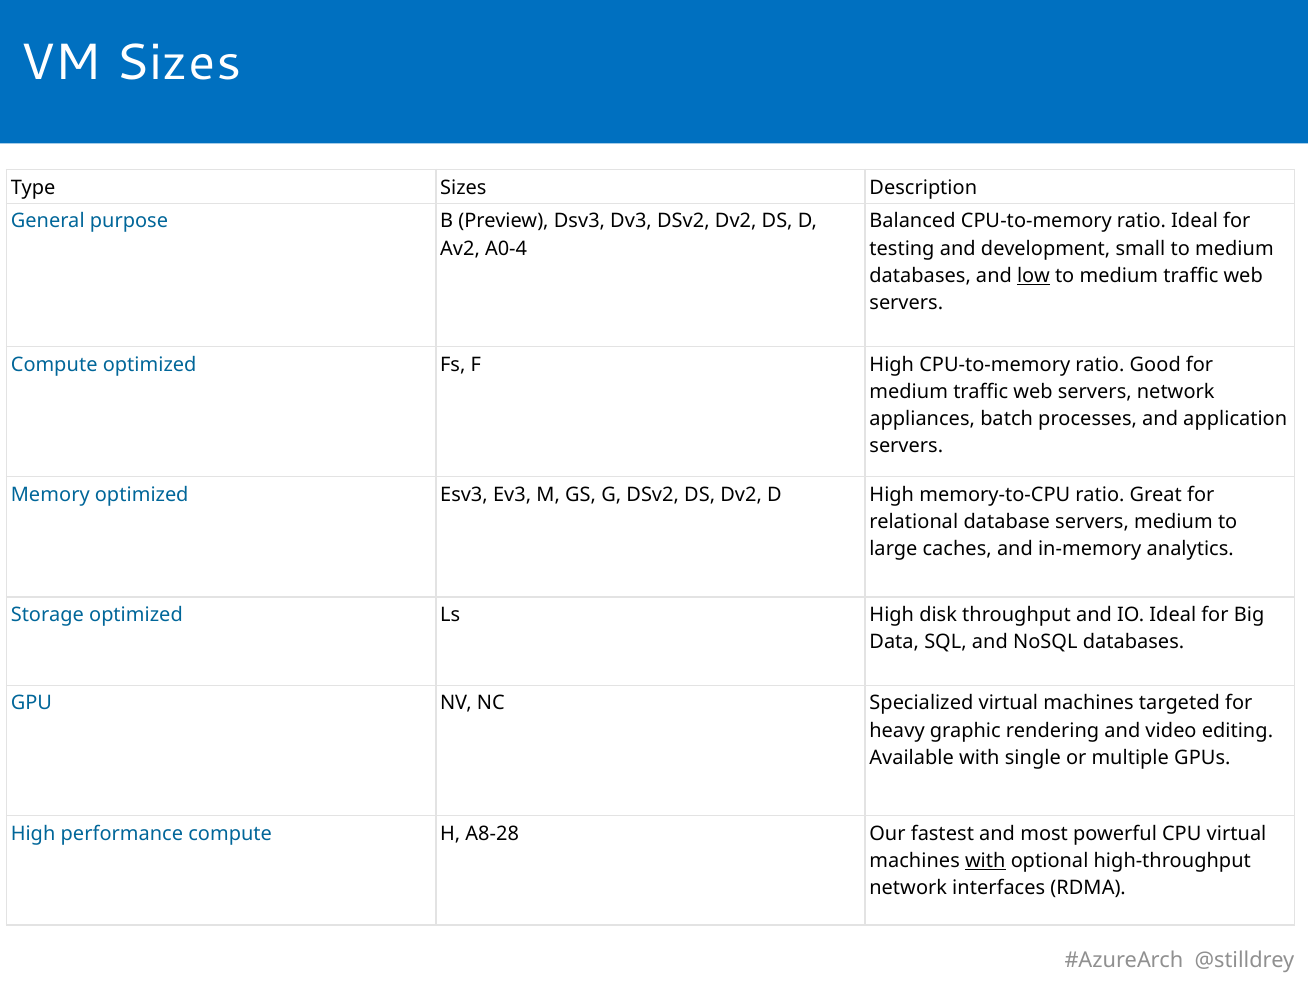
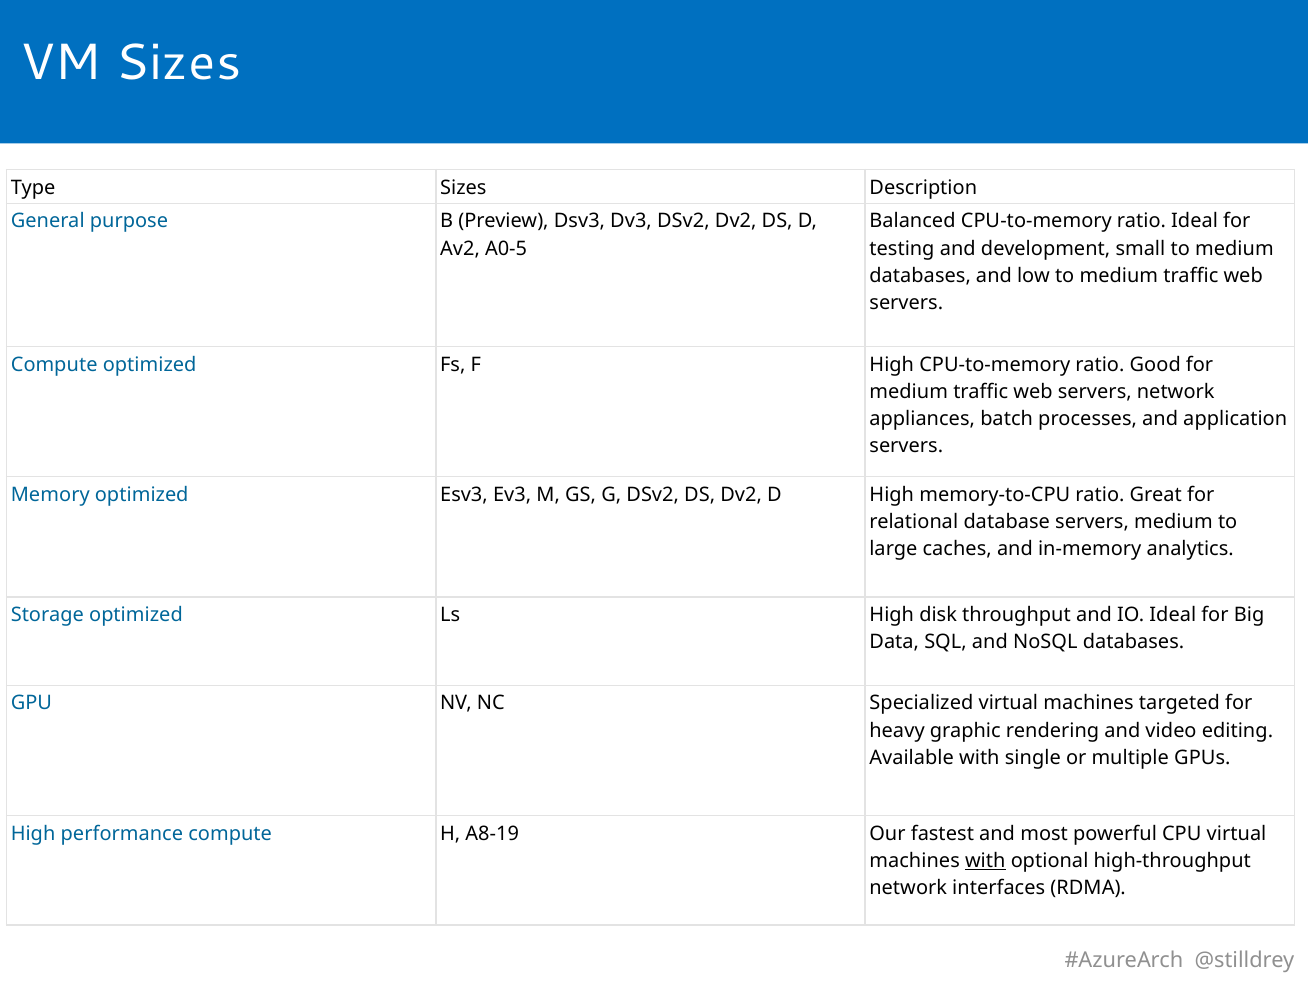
A0-4: A0-4 -> A0-5
low underline: present -> none
A8-28: A8-28 -> A8-19
